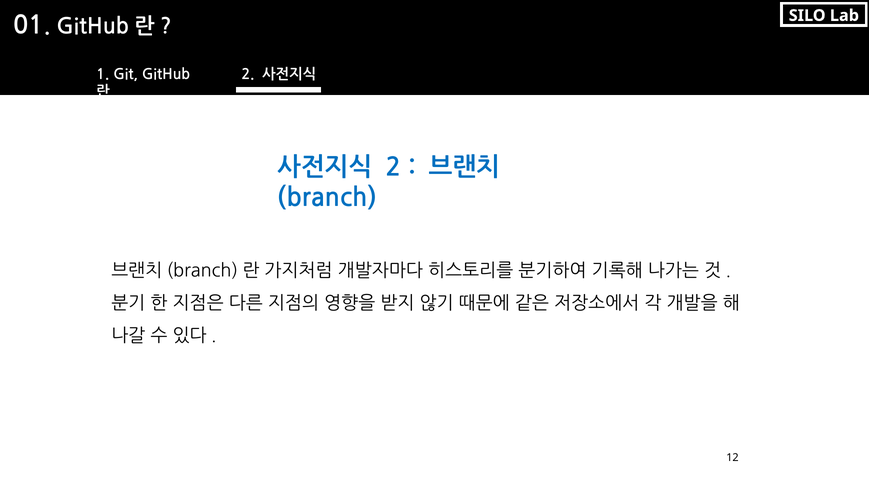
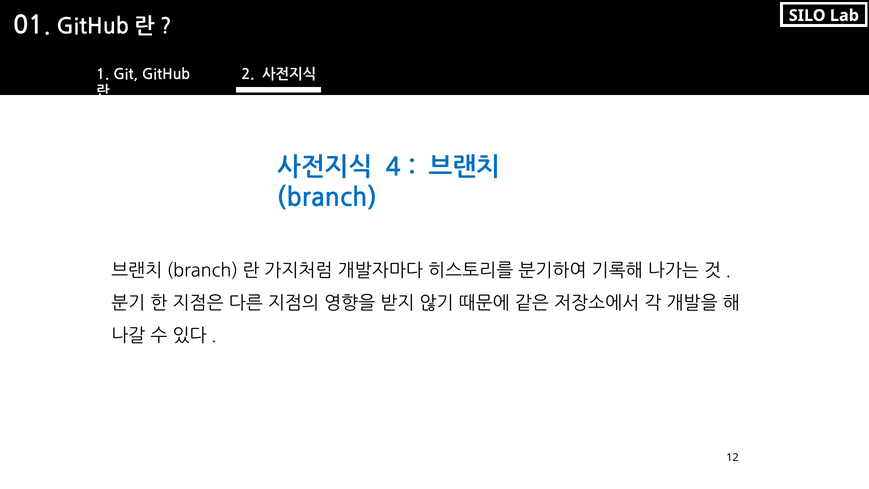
2 at (393, 167): 2 -> 4
